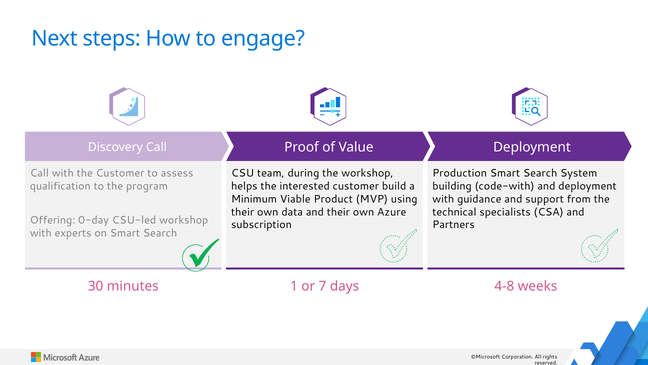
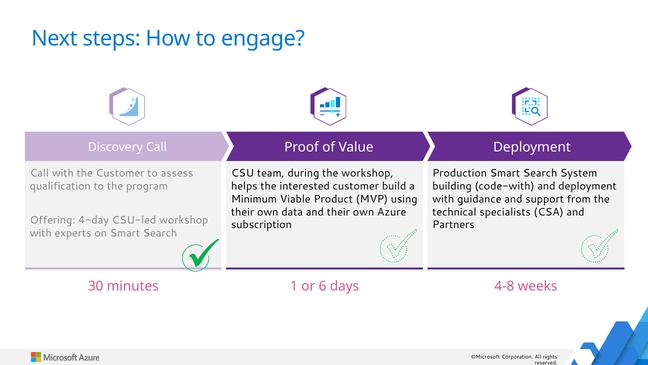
0-day: 0-day -> 4-day
7: 7 -> 6
